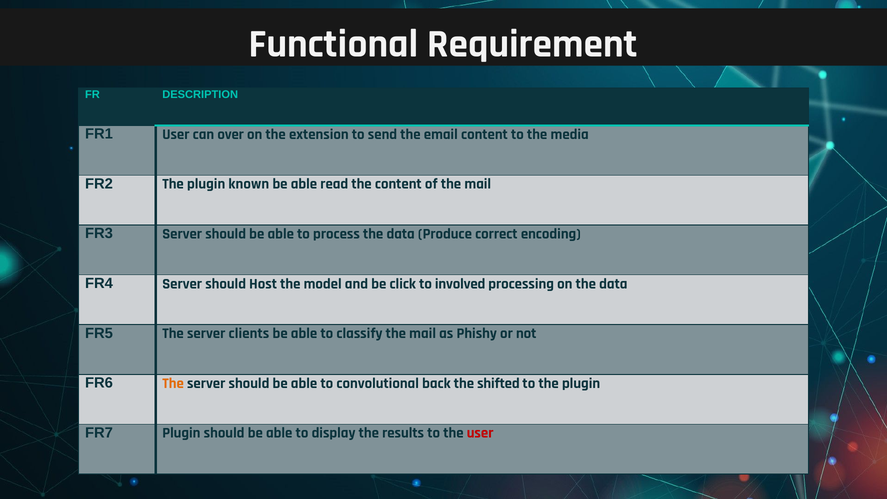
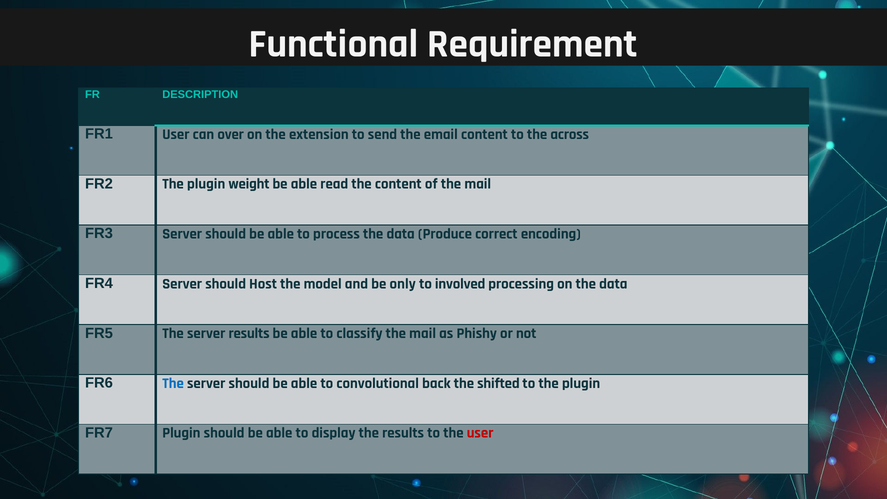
media: media -> across
known: known -> weight
click: click -> only
server clients: clients -> results
The at (173, 383) colour: orange -> blue
